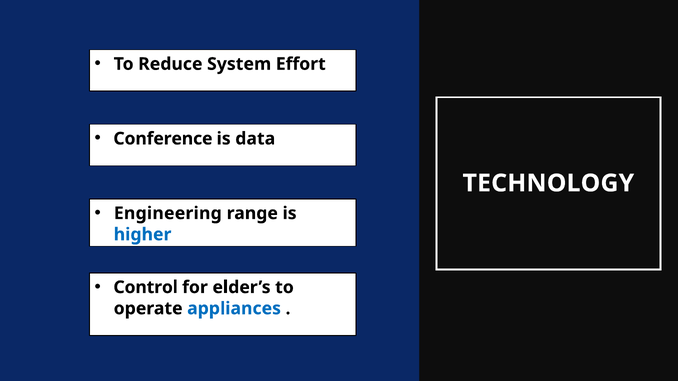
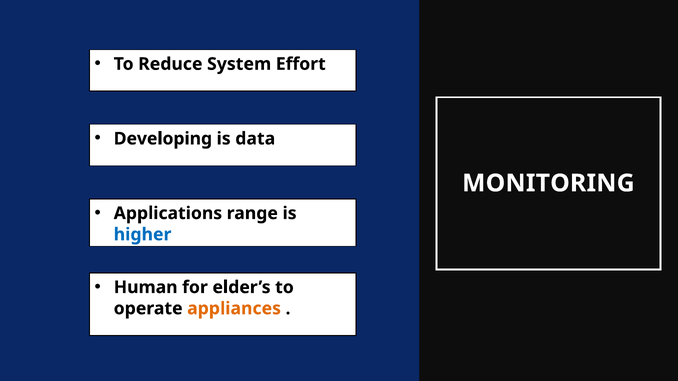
Conference: Conference -> Developing
TECHNOLOGY: TECHNOLOGY -> MONITORING
Engineering: Engineering -> Applications
Control: Control -> Human
appliances colour: blue -> orange
